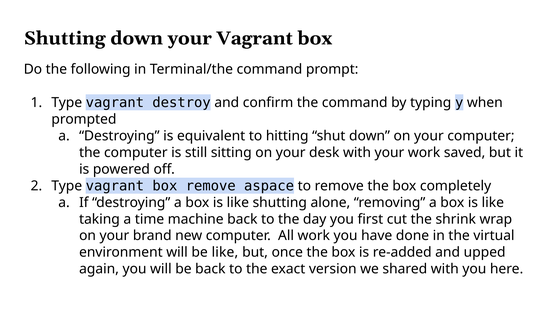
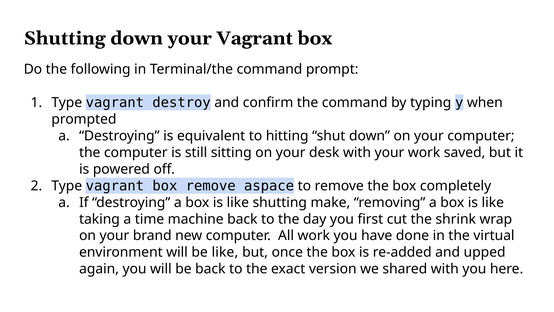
alone: alone -> make
